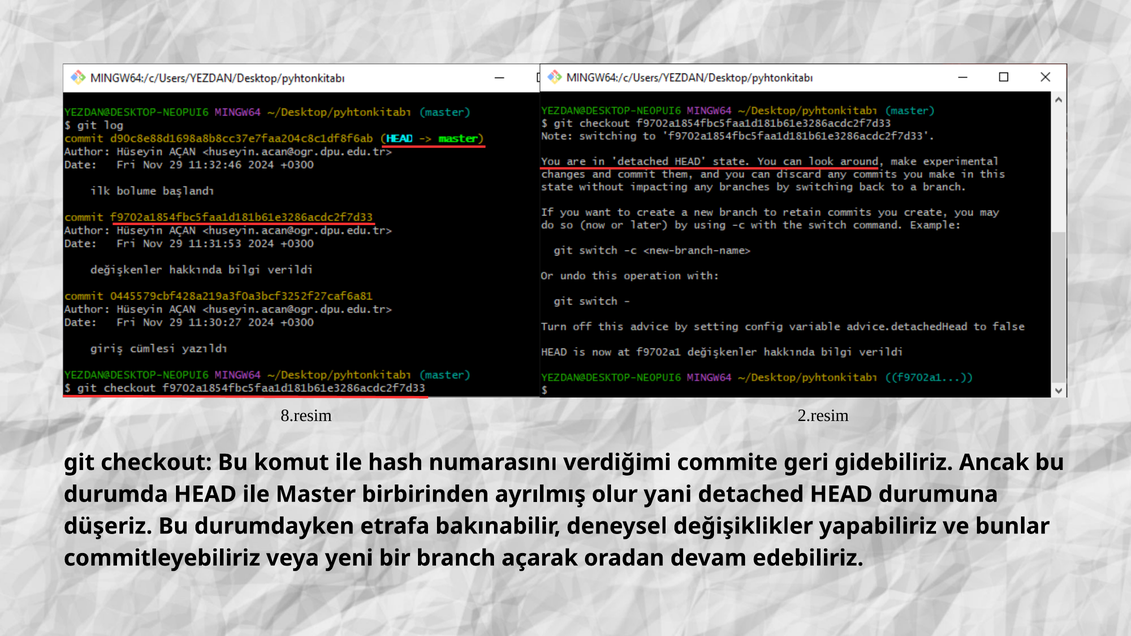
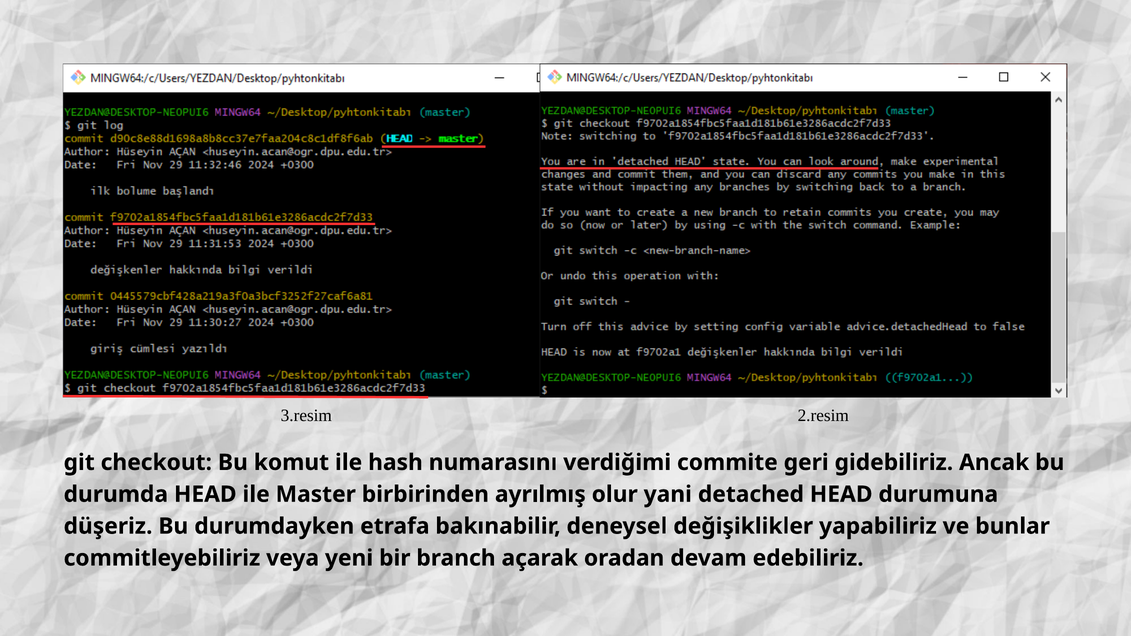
8.resim: 8.resim -> 3.resim
